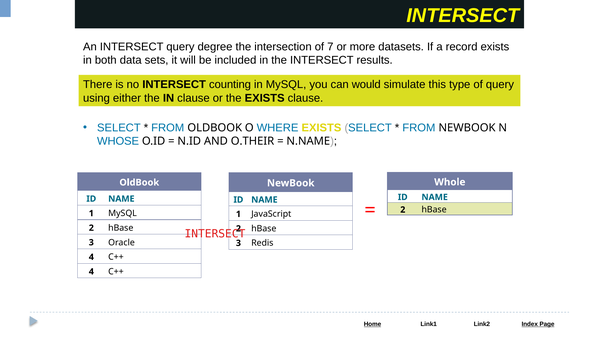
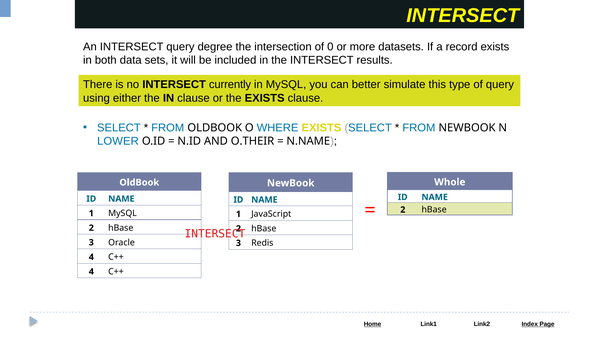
7: 7 -> 0
counting: counting -> currently
would: would -> better
WHOSE: WHOSE -> LOWER
